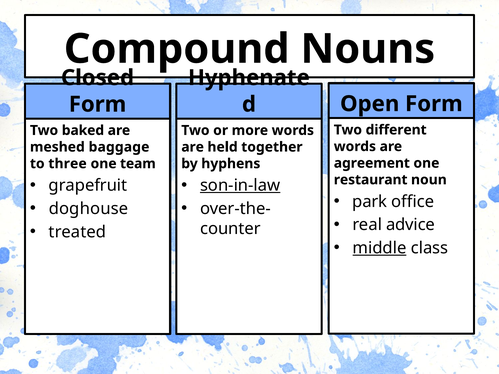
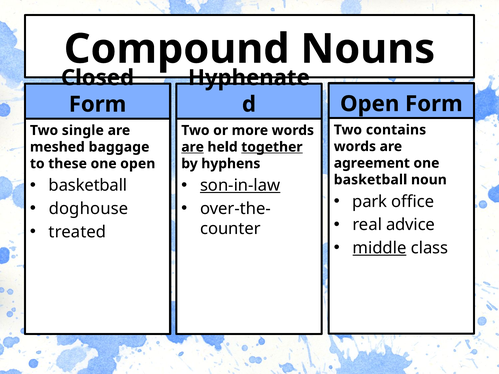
different: different -> contains
baked: baked -> single
are at (193, 147) underline: none -> present
together underline: none -> present
three: three -> these
one team: team -> open
grapefruit at (88, 186): grapefruit -> basketball
restaurant at (371, 180): restaurant -> basketball
